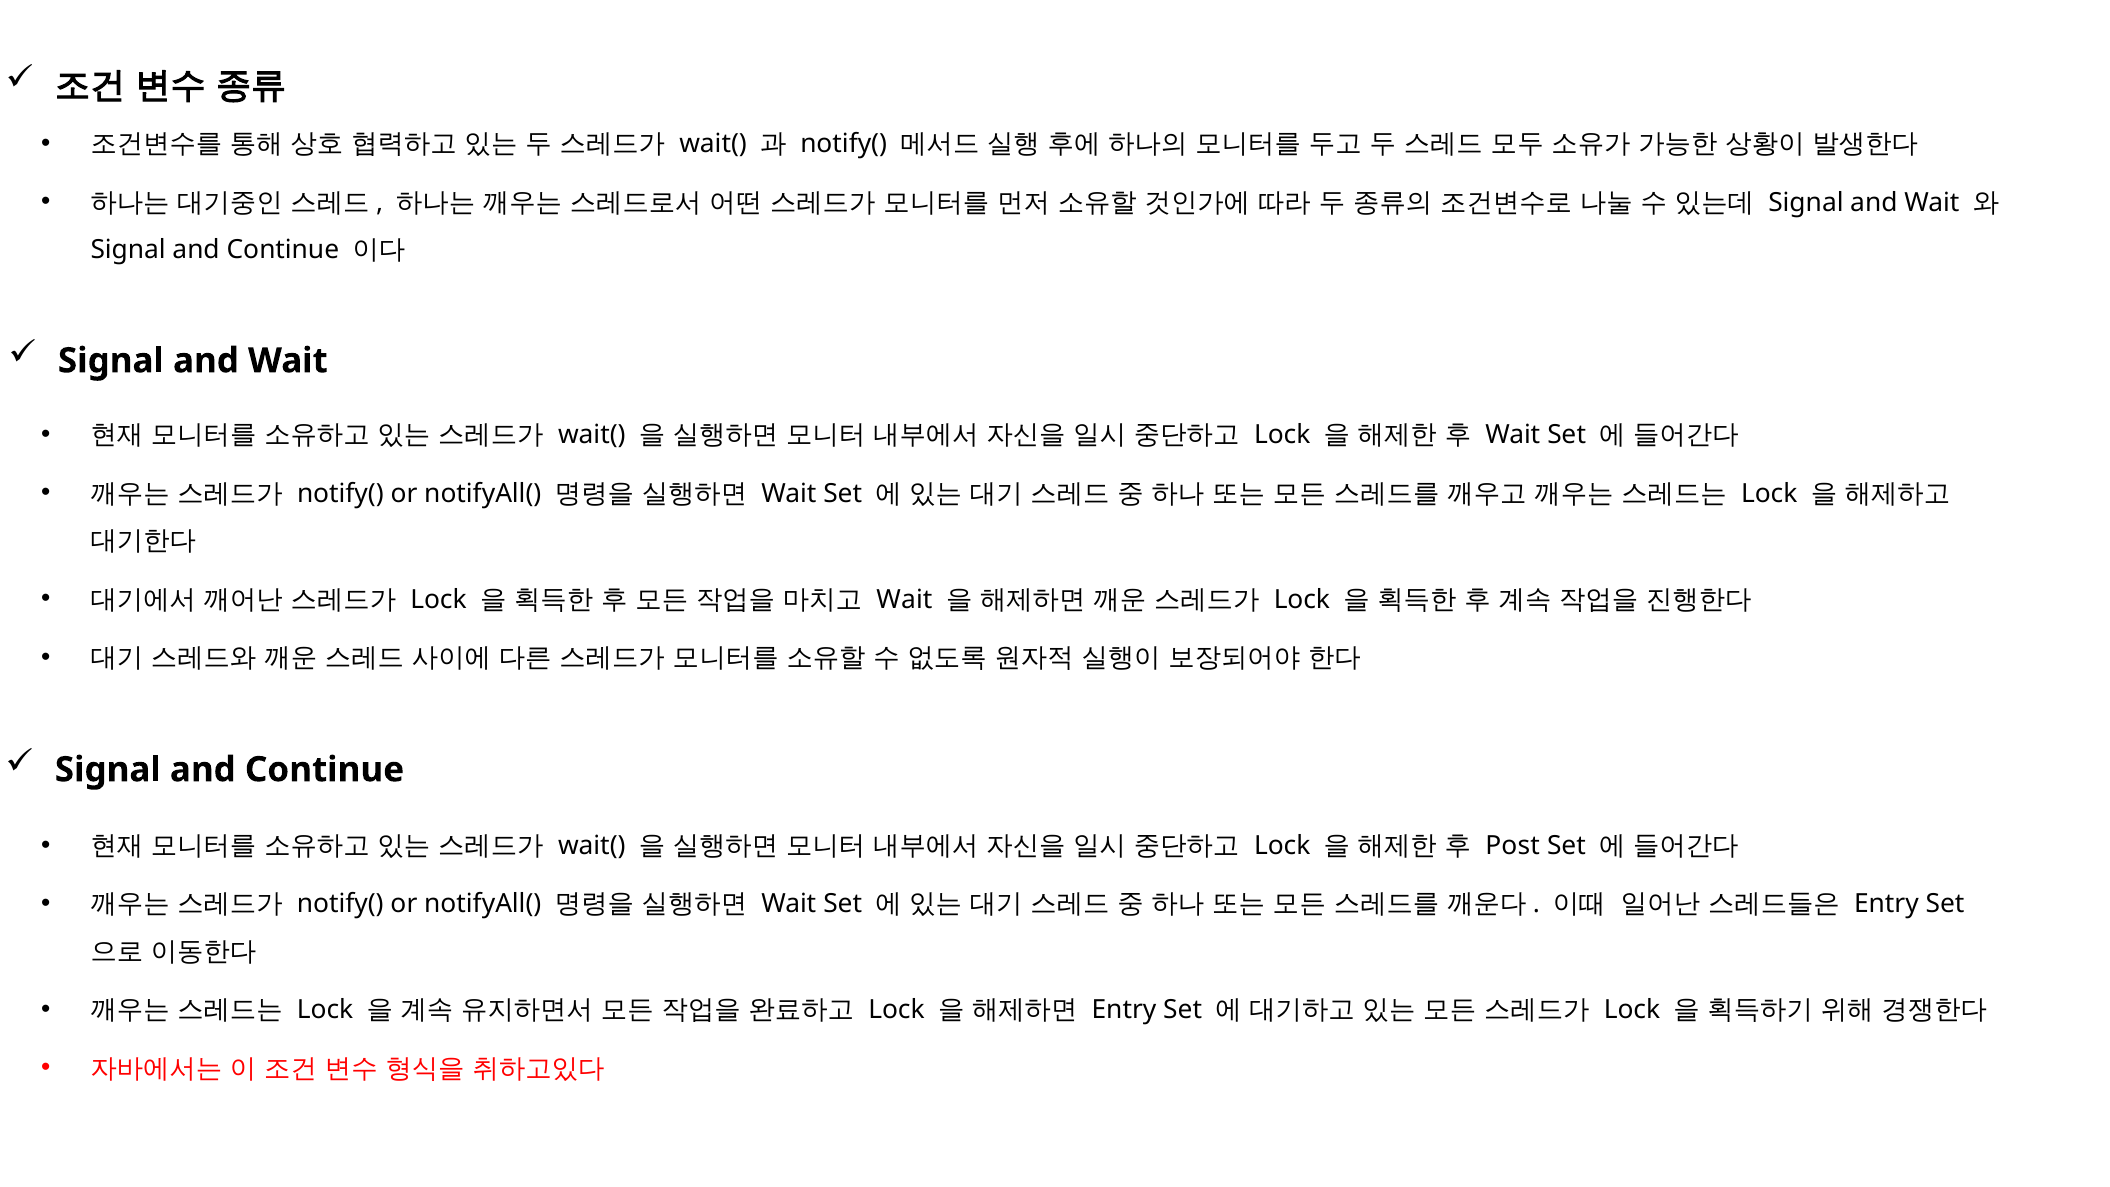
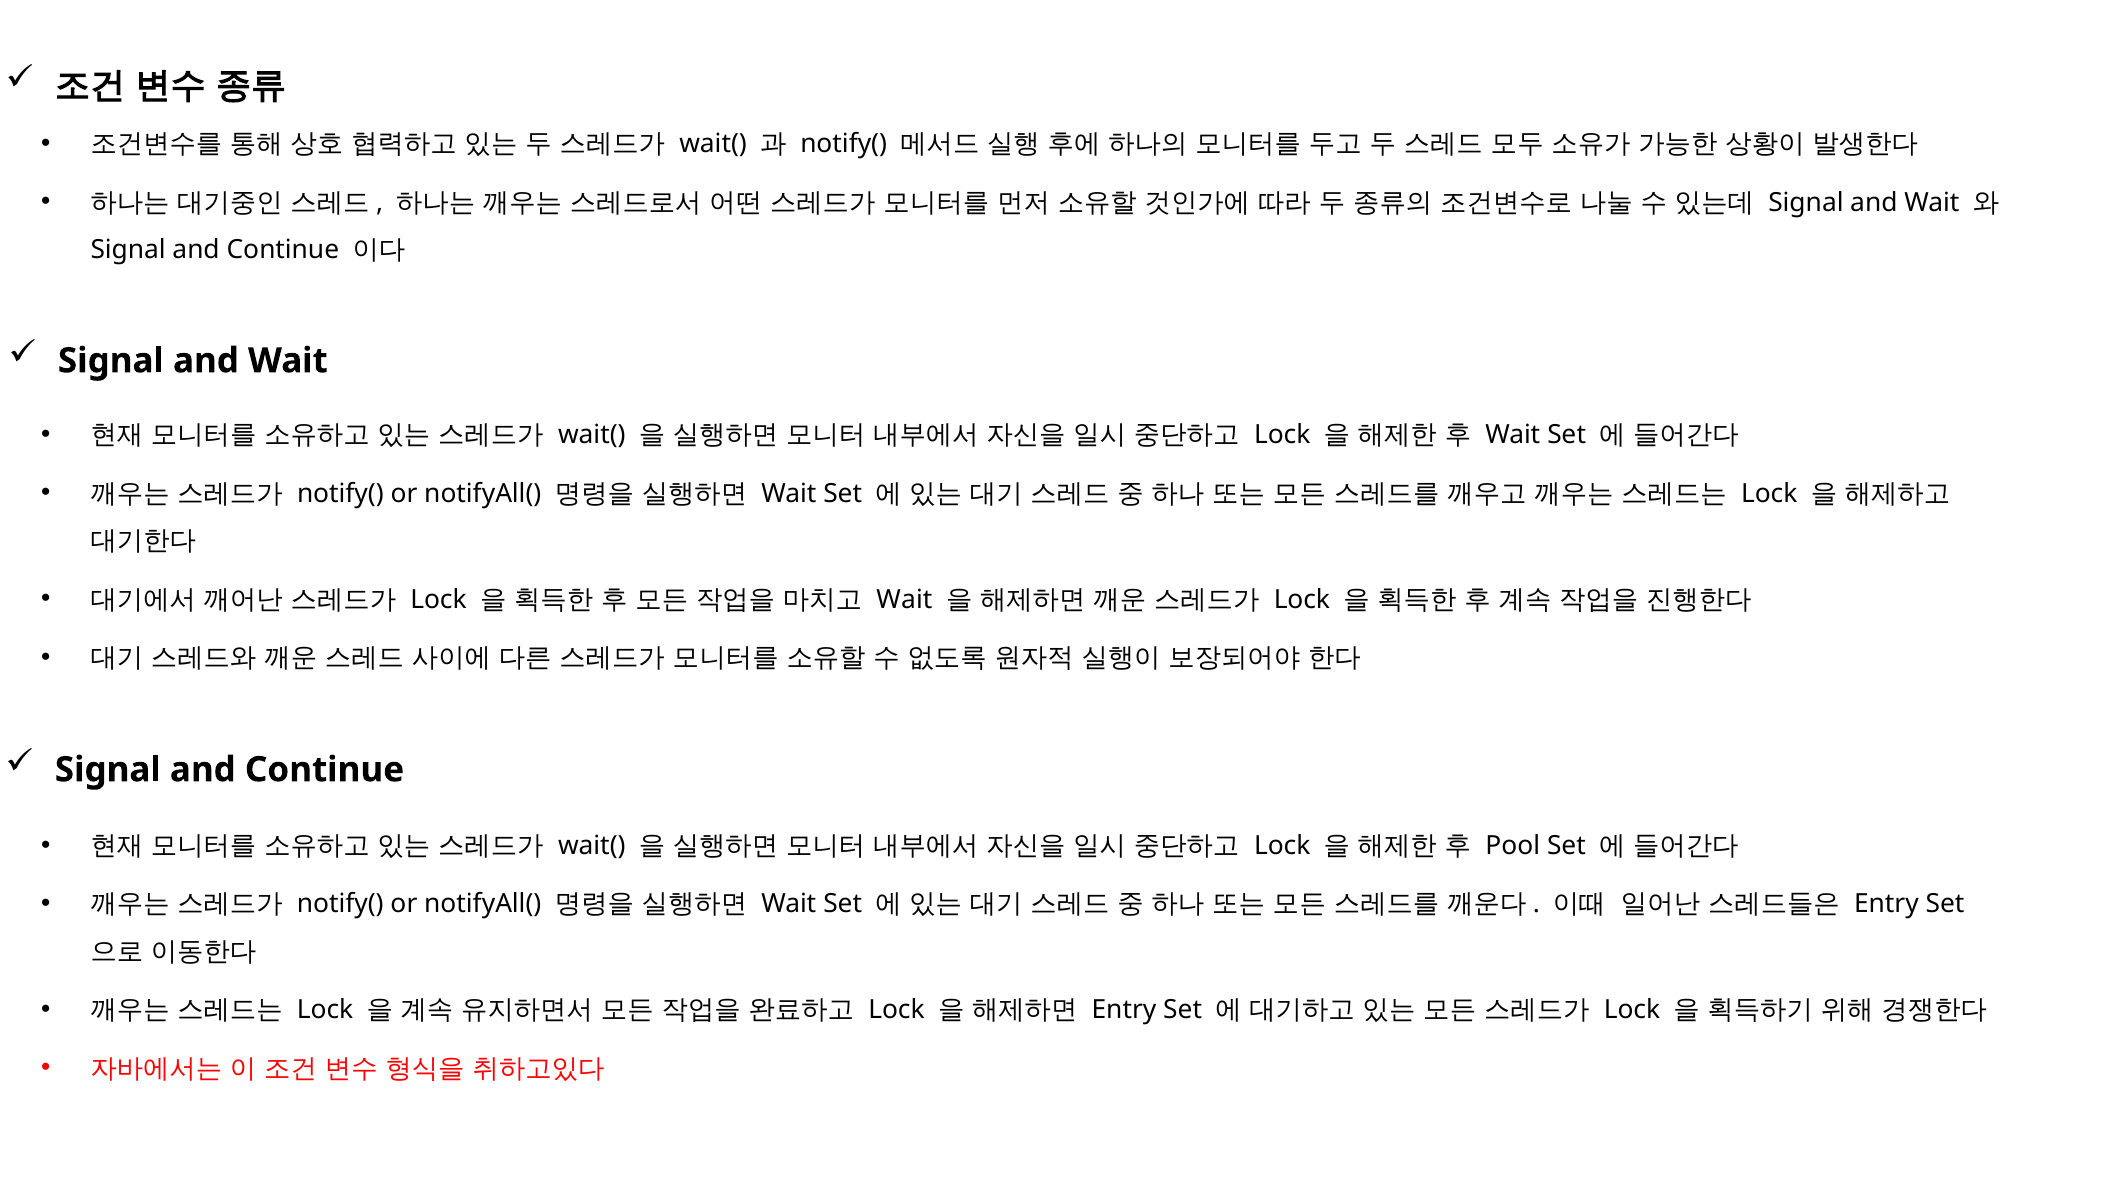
Post: Post -> Pool
